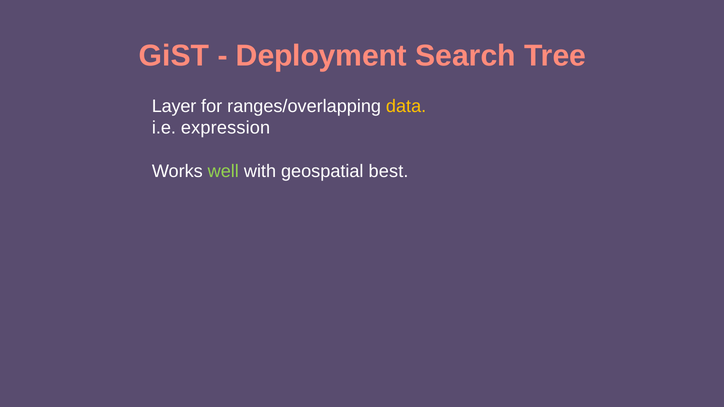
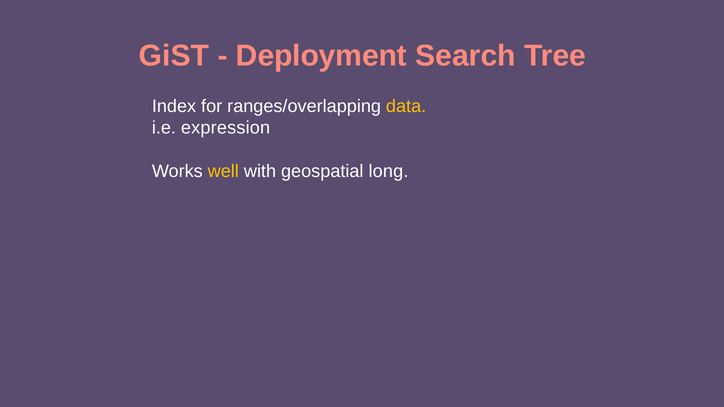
Layer: Layer -> Index
well colour: light green -> yellow
best: best -> long
